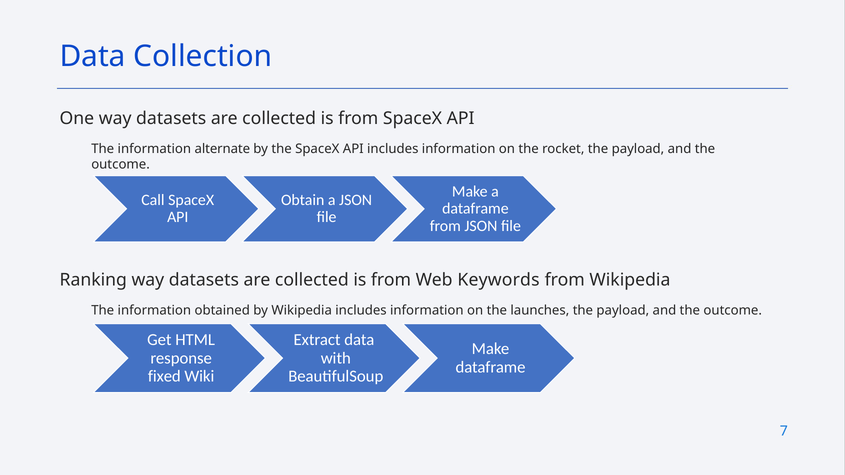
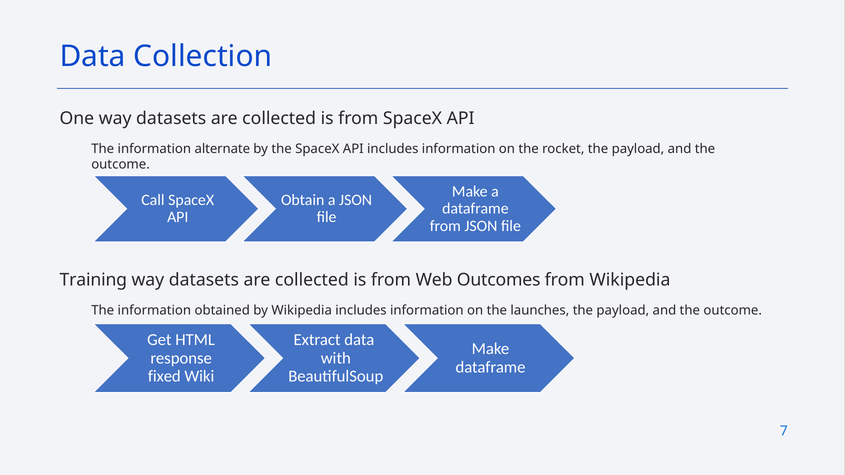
Ranking: Ranking -> Training
Keywords: Keywords -> Outcomes
